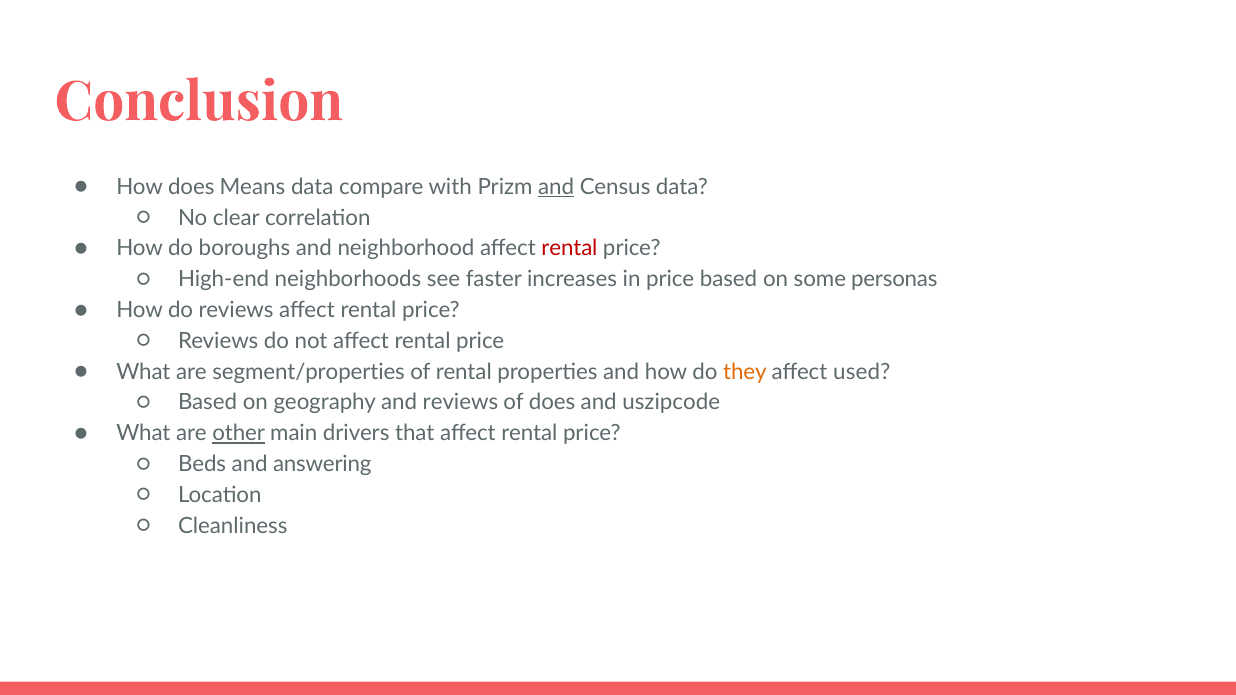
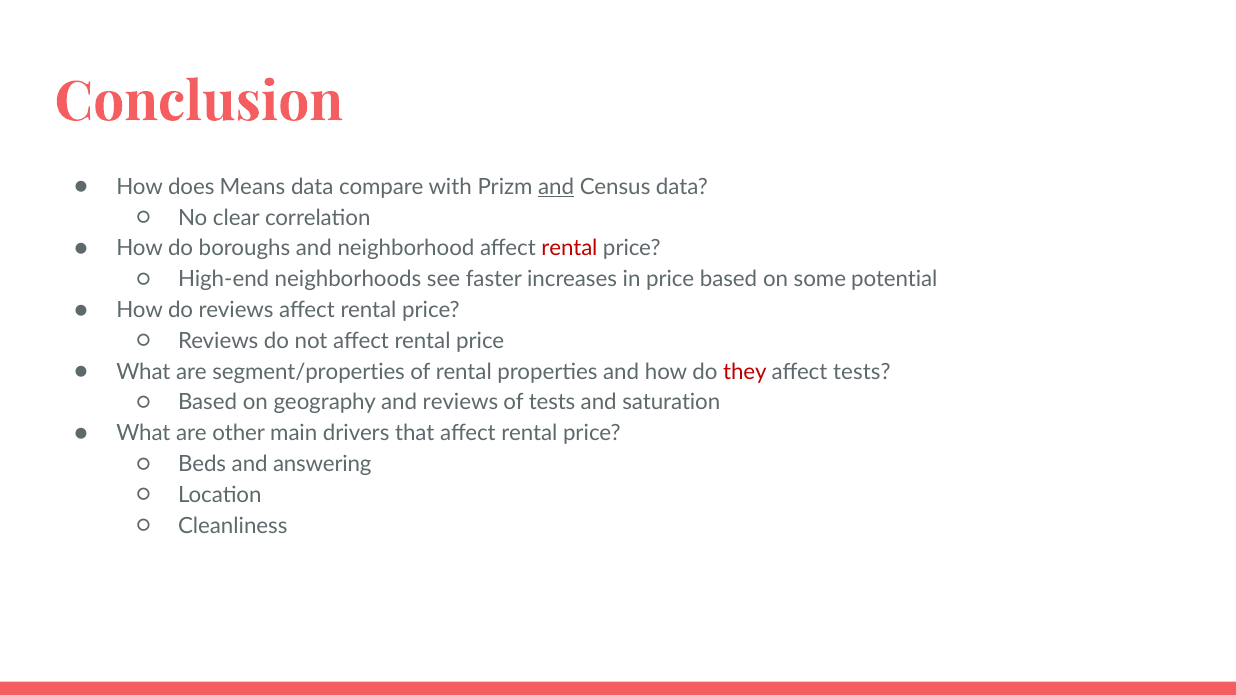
personas: personas -> potential
they colour: orange -> red
affect used: used -> tests
of does: does -> tests
uszipcode: uszipcode -> saturation
other underline: present -> none
